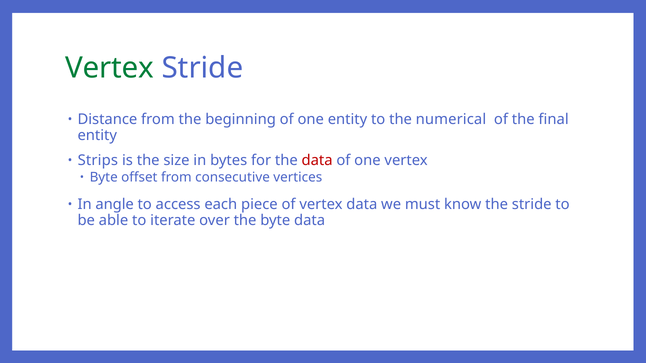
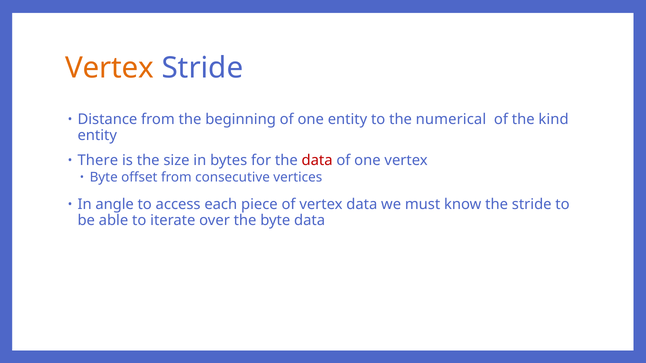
Vertex at (110, 68) colour: green -> orange
final: final -> kind
Strips: Strips -> There
